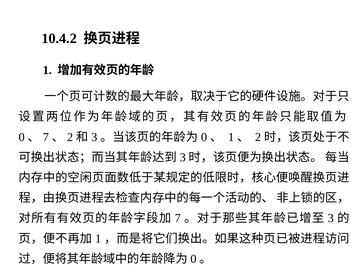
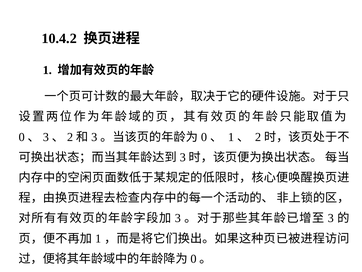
7 at (46, 137): 7 -> 3
7 at (178, 218): 7 -> 3
